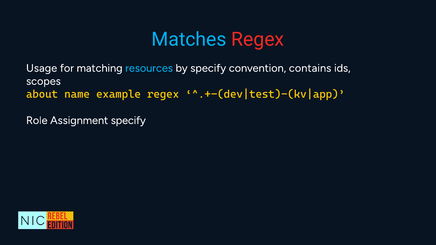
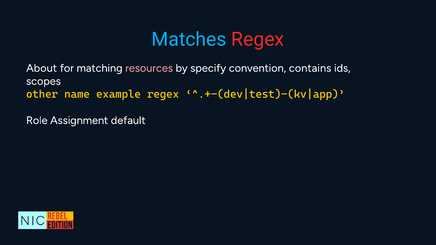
Usage: Usage -> About
resources colour: light blue -> pink
about: about -> other
Assignment specify: specify -> default
